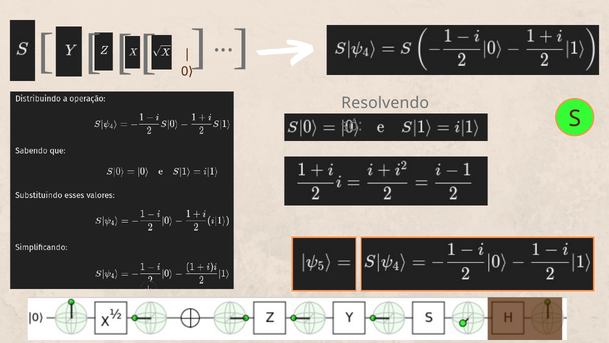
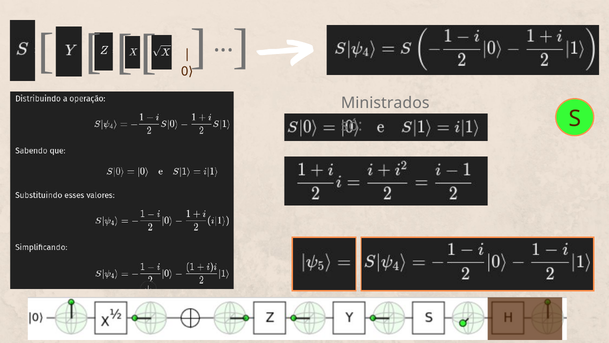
Resolvendo: Resolvendo -> Ministrados
